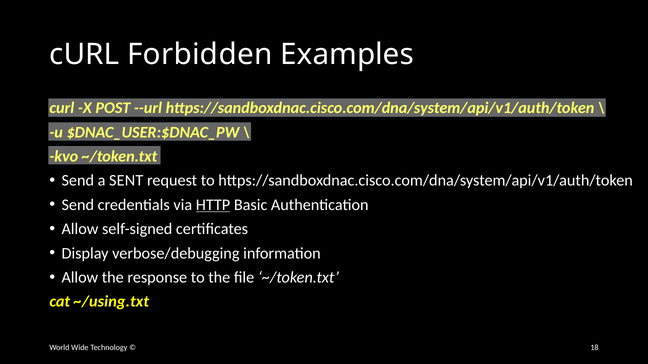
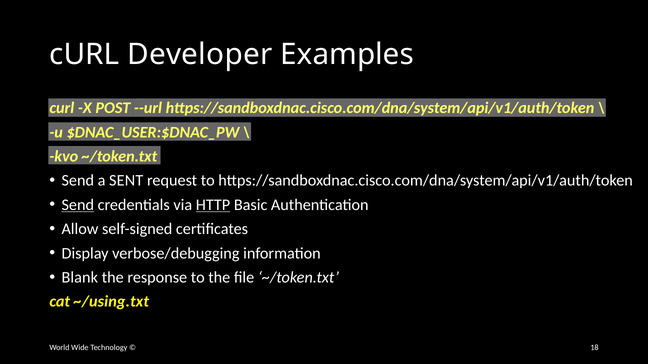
Forbidden: Forbidden -> Developer
Send at (78, 205) underline: none -> present
Allow at (80, 278): Allow -> Blank
